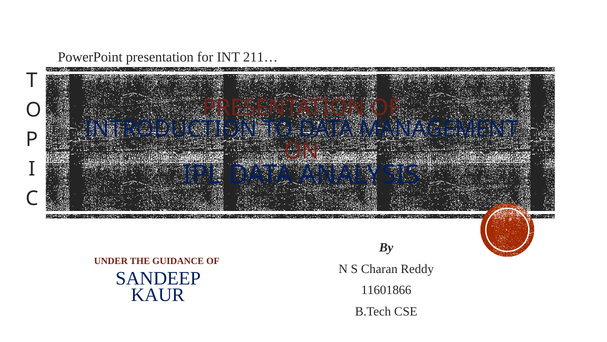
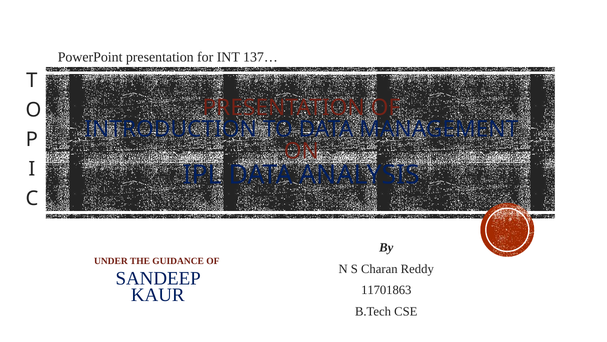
211…: 211… -> 137…
11601866: 11601866 -> 11701863
